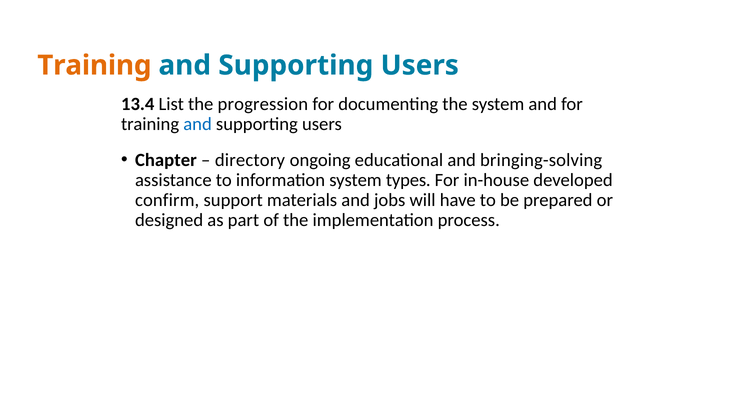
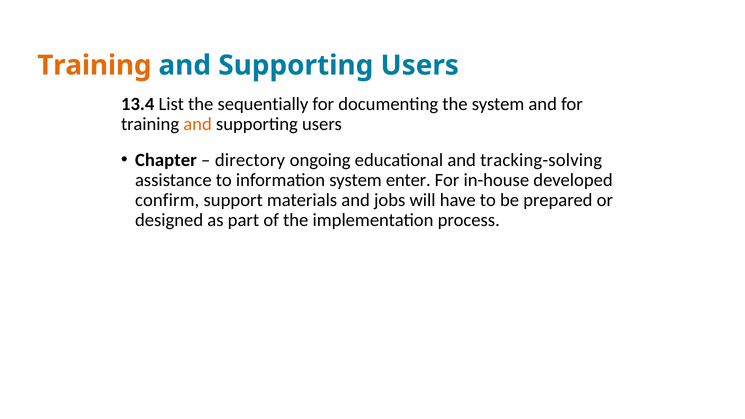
progression: progression -> sequentially
and at (198, 124) colour: blue -> orange
bringing-solving: bringing-solving -> tracking-solving
types: types -> enter
